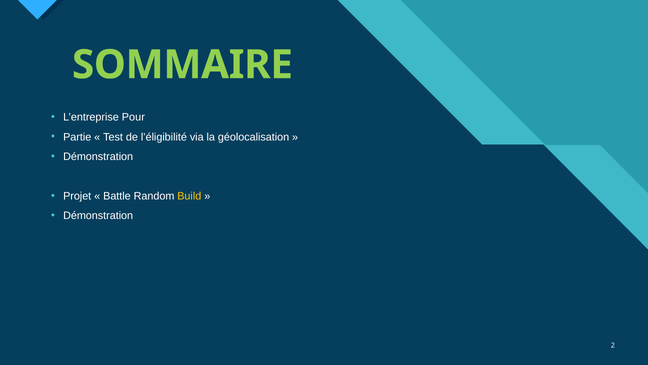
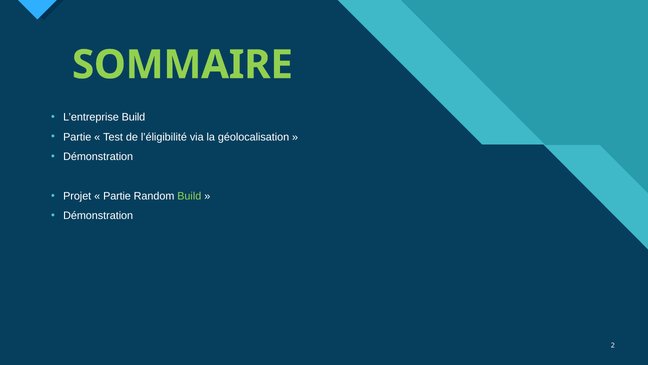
L’entreprise Pour: Pour -> Build
Battle at (117, 196): Battle -> Partie
Build at (189, 196) colour: yellow -> light green
